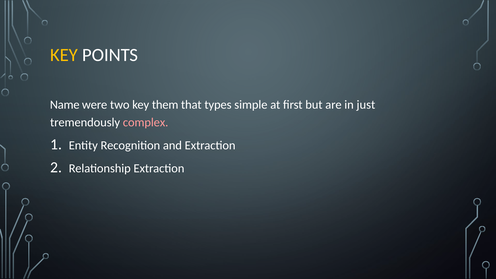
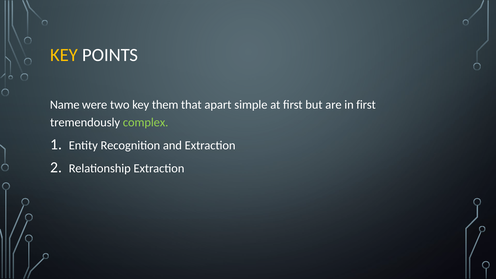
types: types -> apart
in just: just -> first
complex colour: pink -> light green
